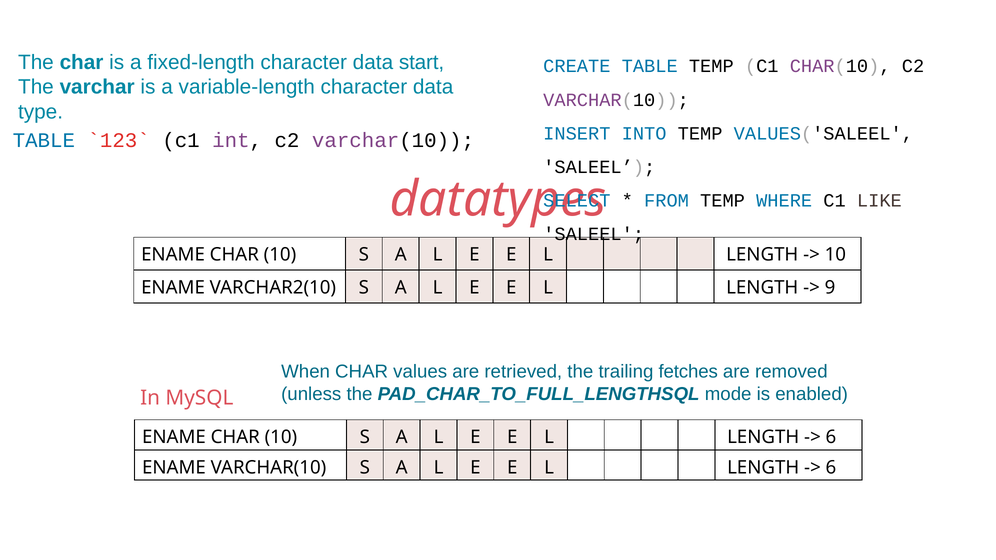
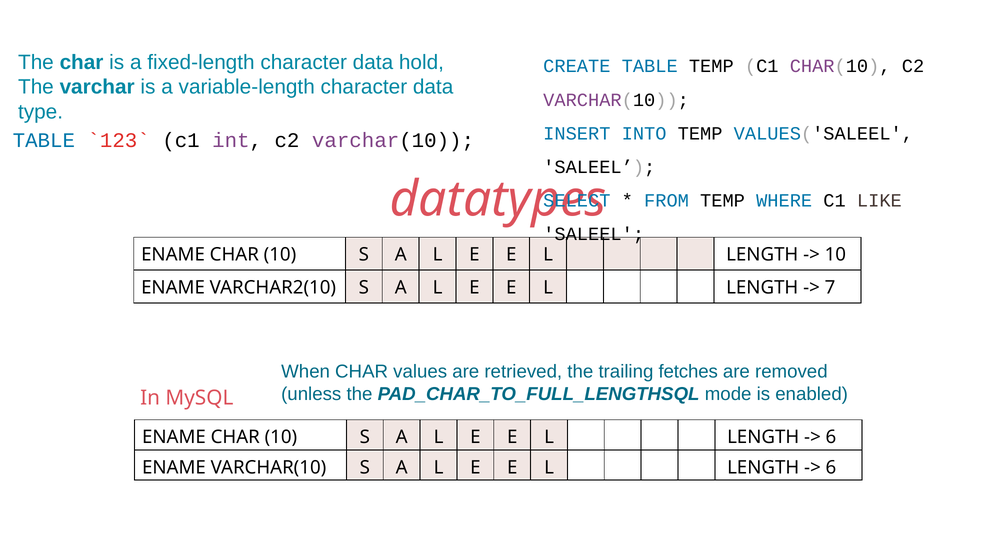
start: start -> hold
9: 9 -> 7
